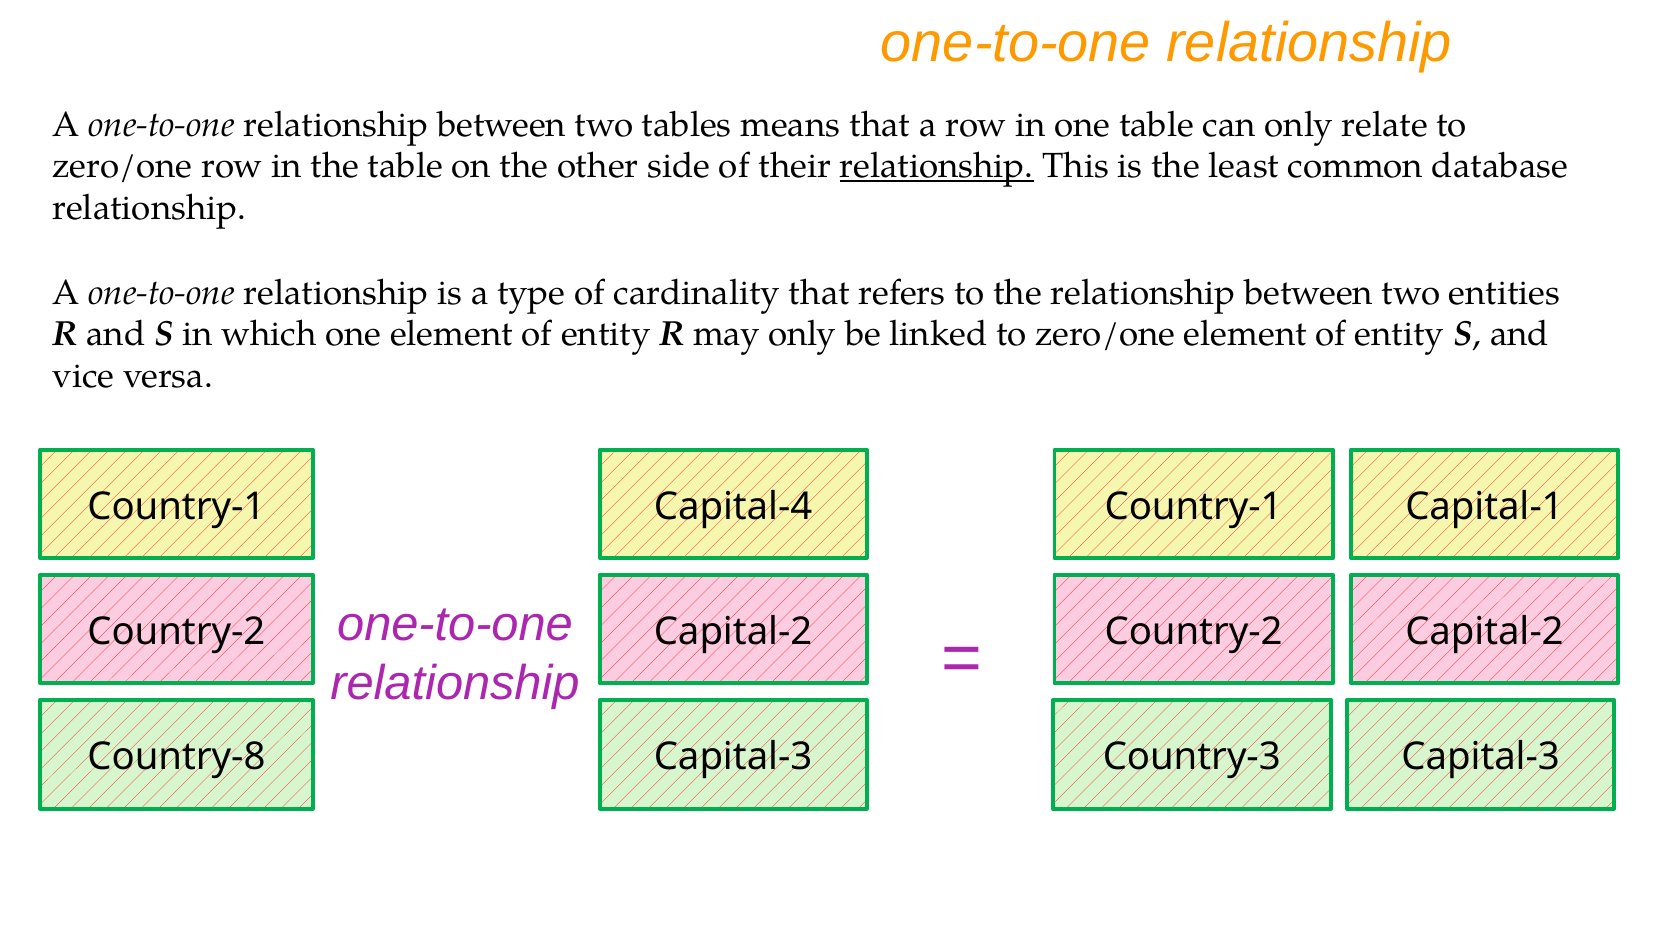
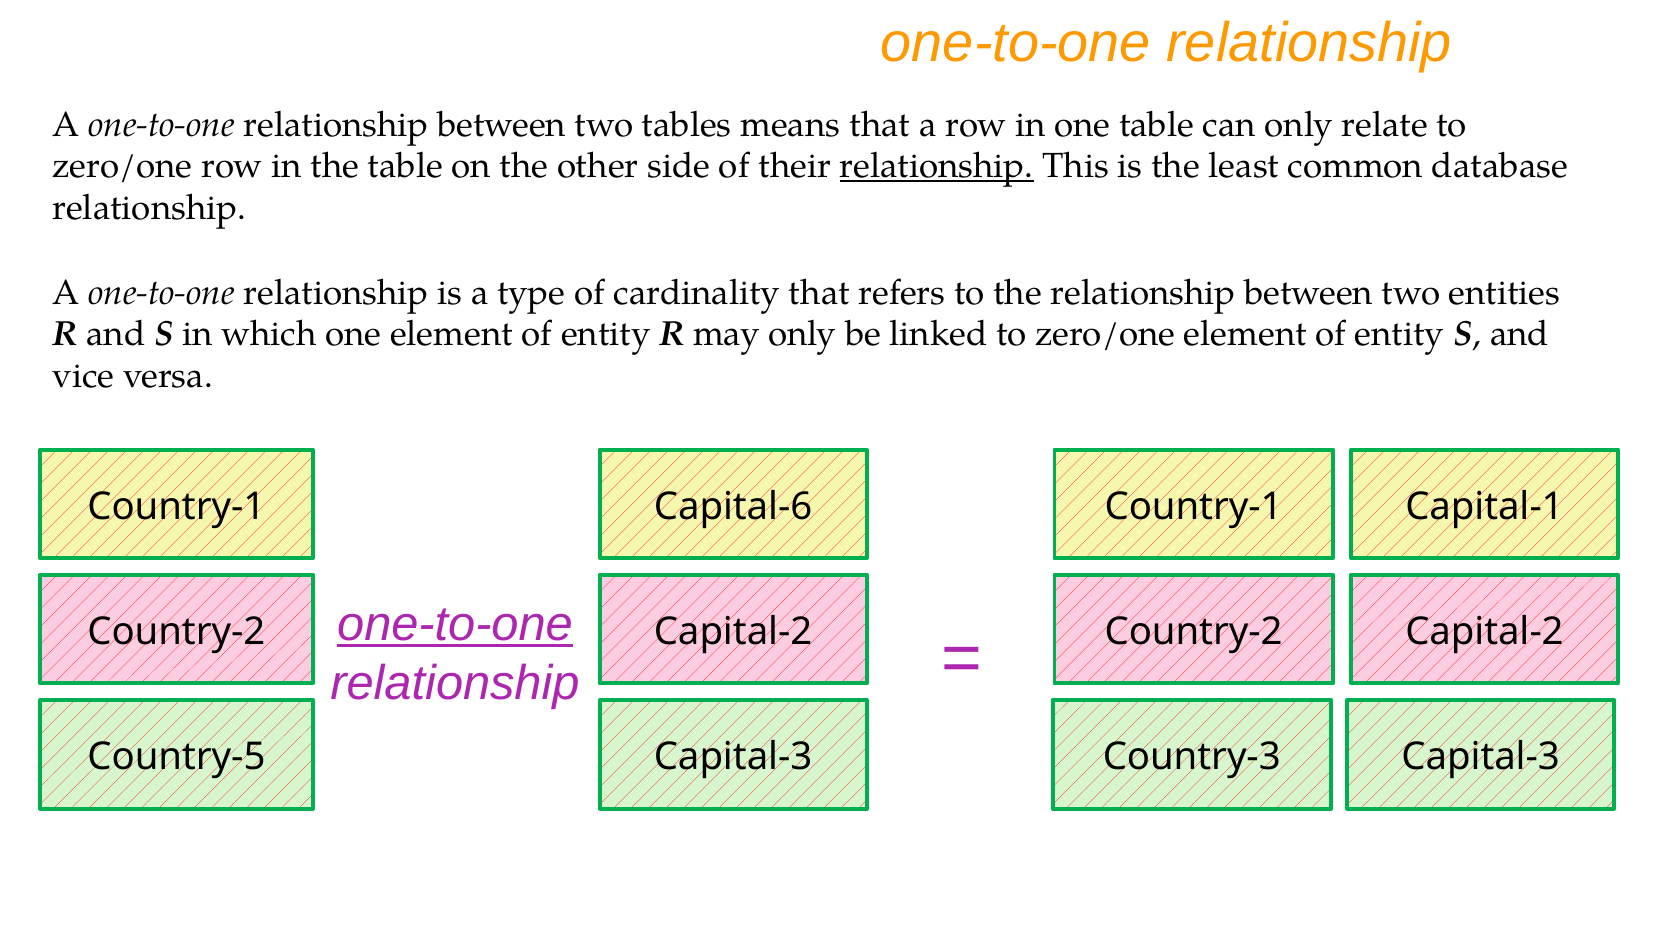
Capital-4: Capital-4 -> Capital-6
one-to-one at (455, 625) underline: none -> present
Country-8: Country-8 -> Country-5
